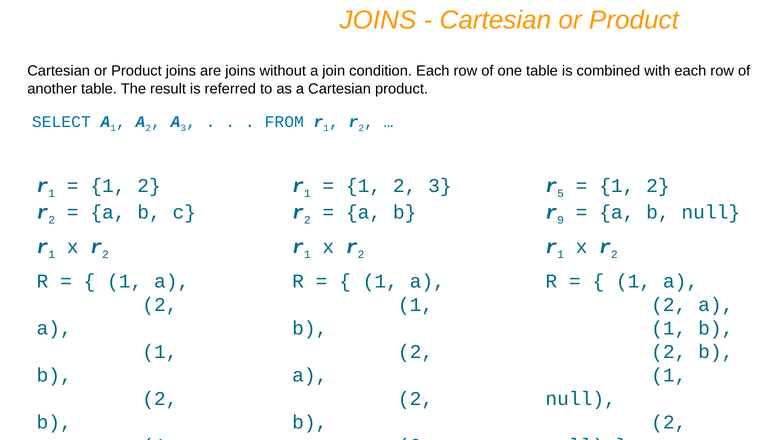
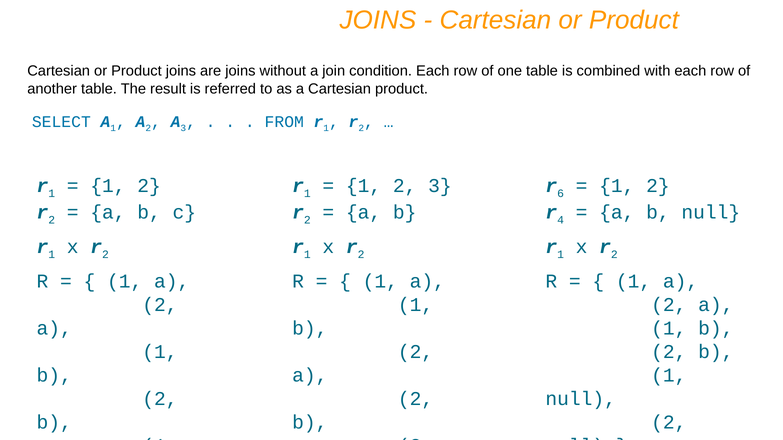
5: 5 -> 6
r 9: 9 -> 4
